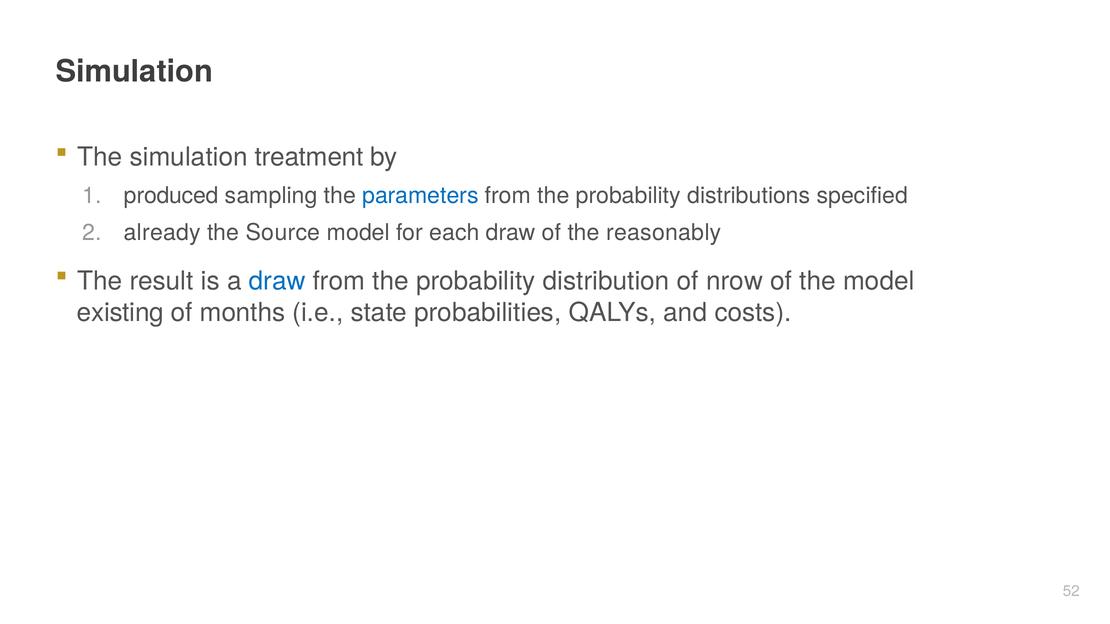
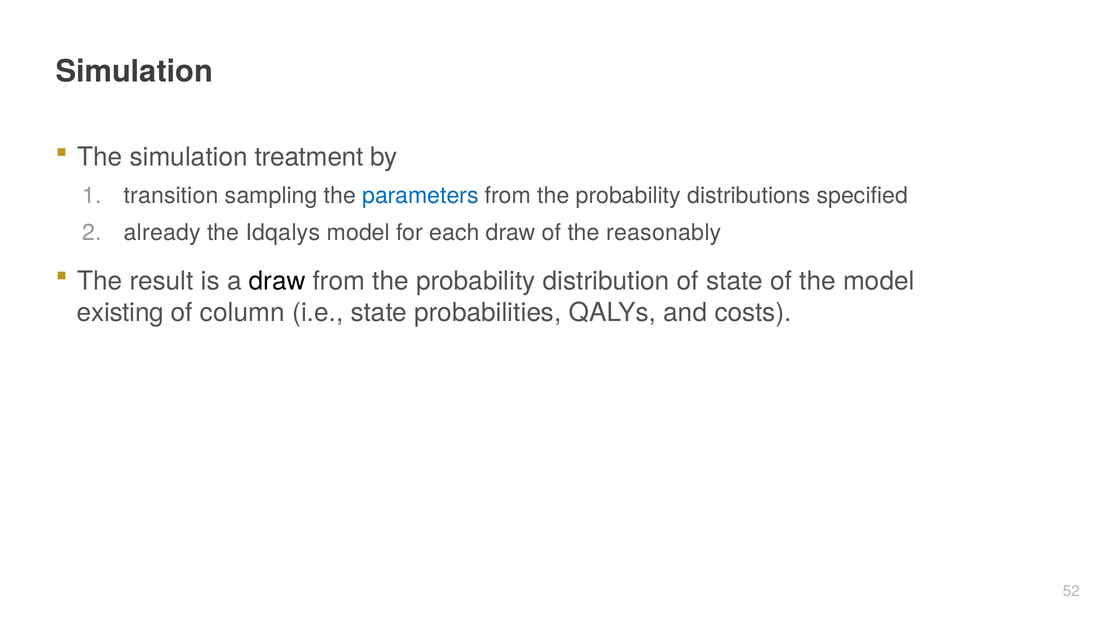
produced: produced -> transition
Source: Source -> Idqalys
draw at (277, 281) colour: blue -> black
of nrow: nrow -> state
months: months -> column
